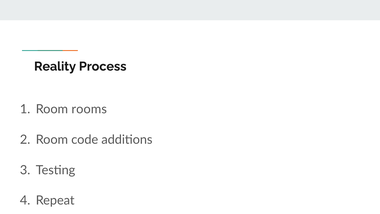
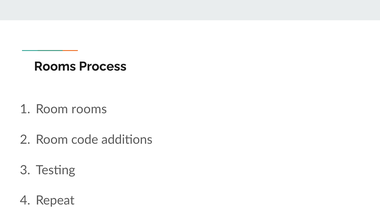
Reality at (55, 66): Reality -> Rooms
